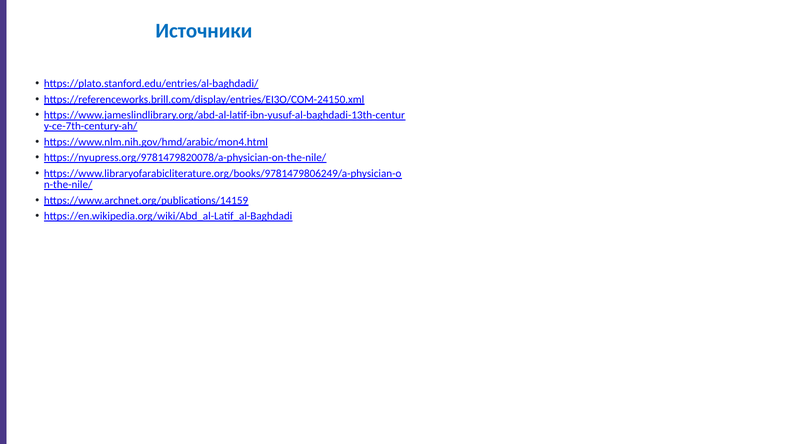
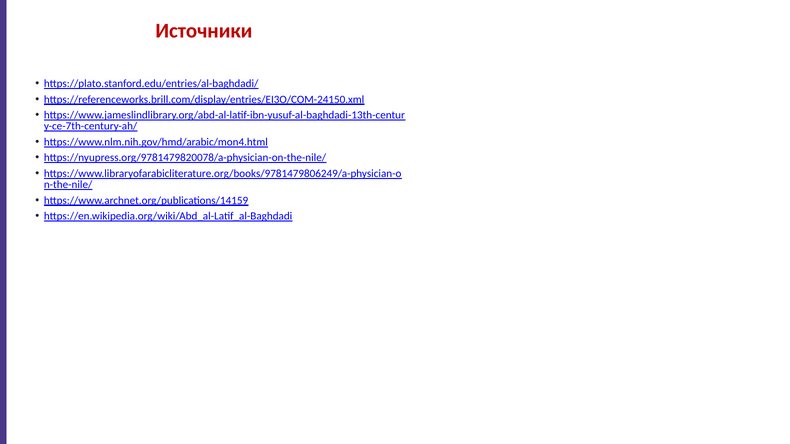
Источники colour: blue -> red
